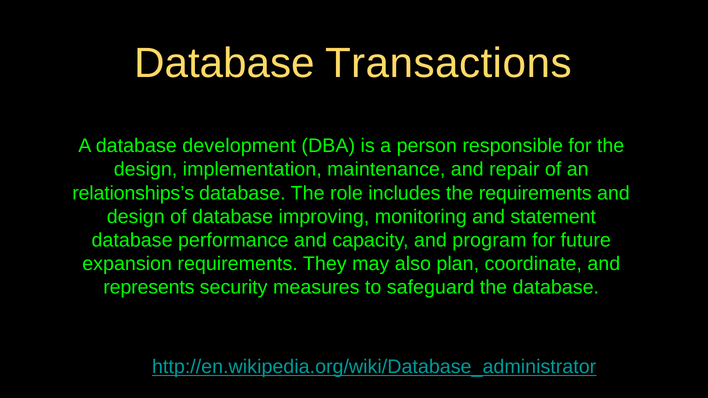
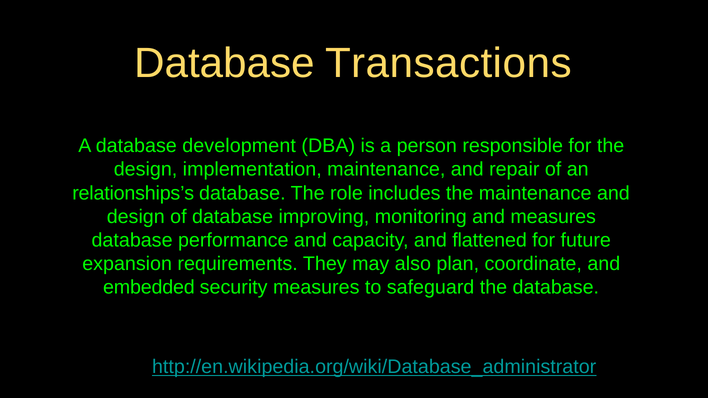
the requirements: requirements -> maintenance
and statement: statement -> measures
program: program -> flattened
represents: represents -> embedded
